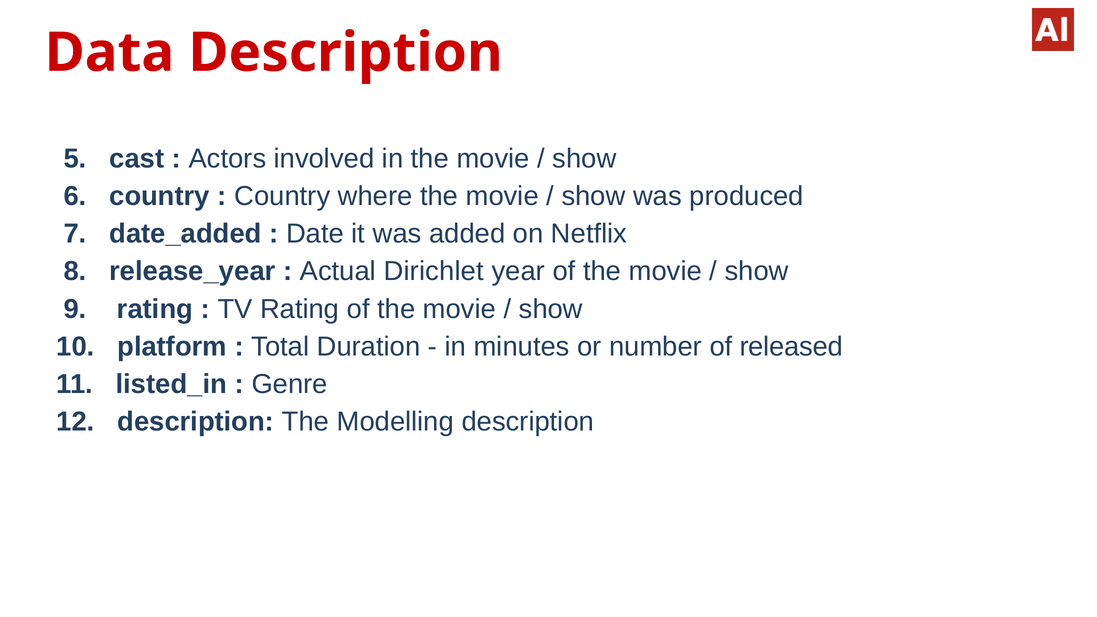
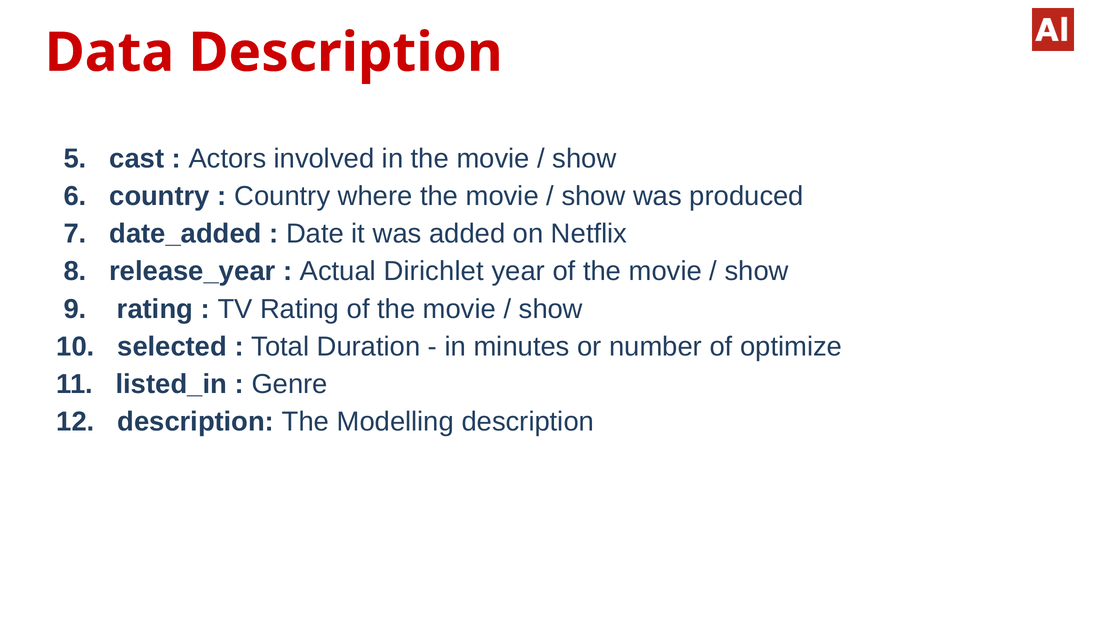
platform: platform -> selected
released: released -> optimize
